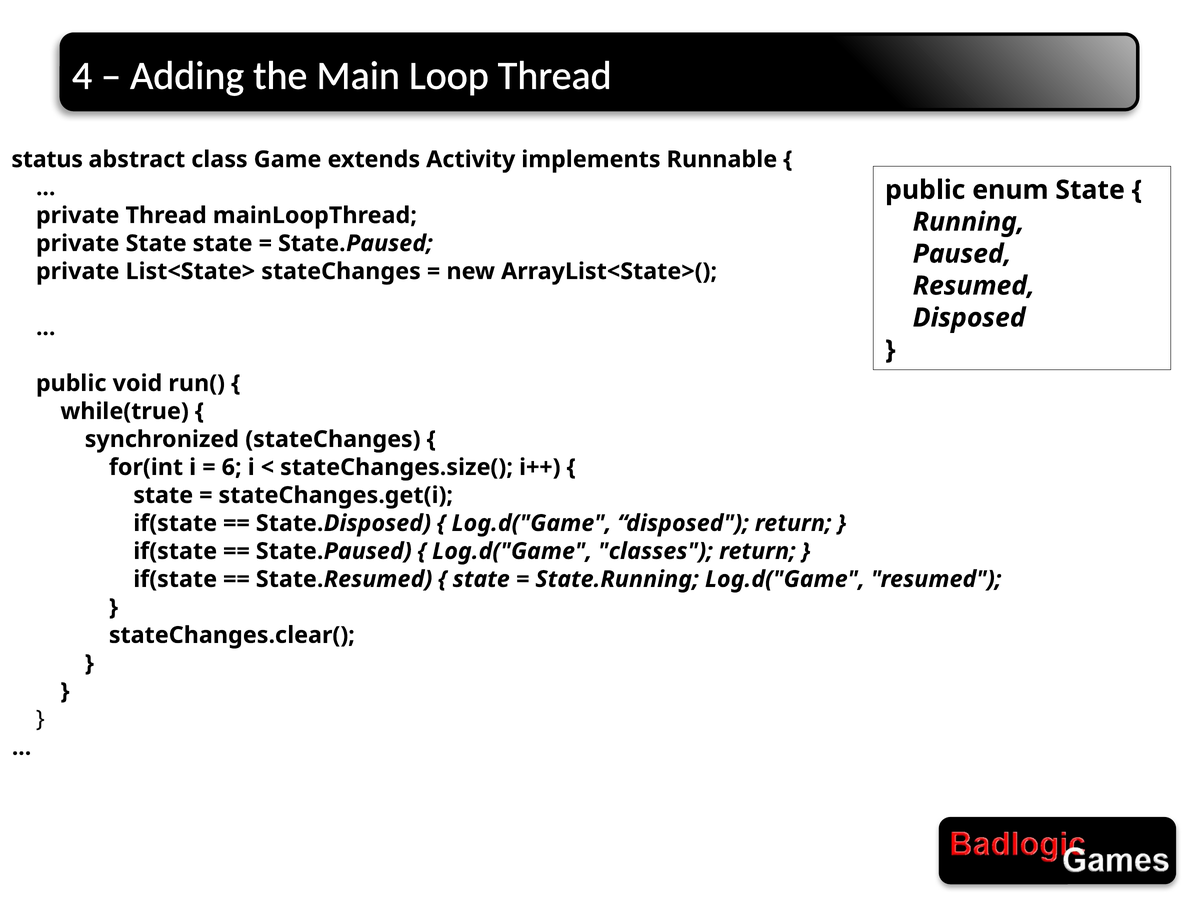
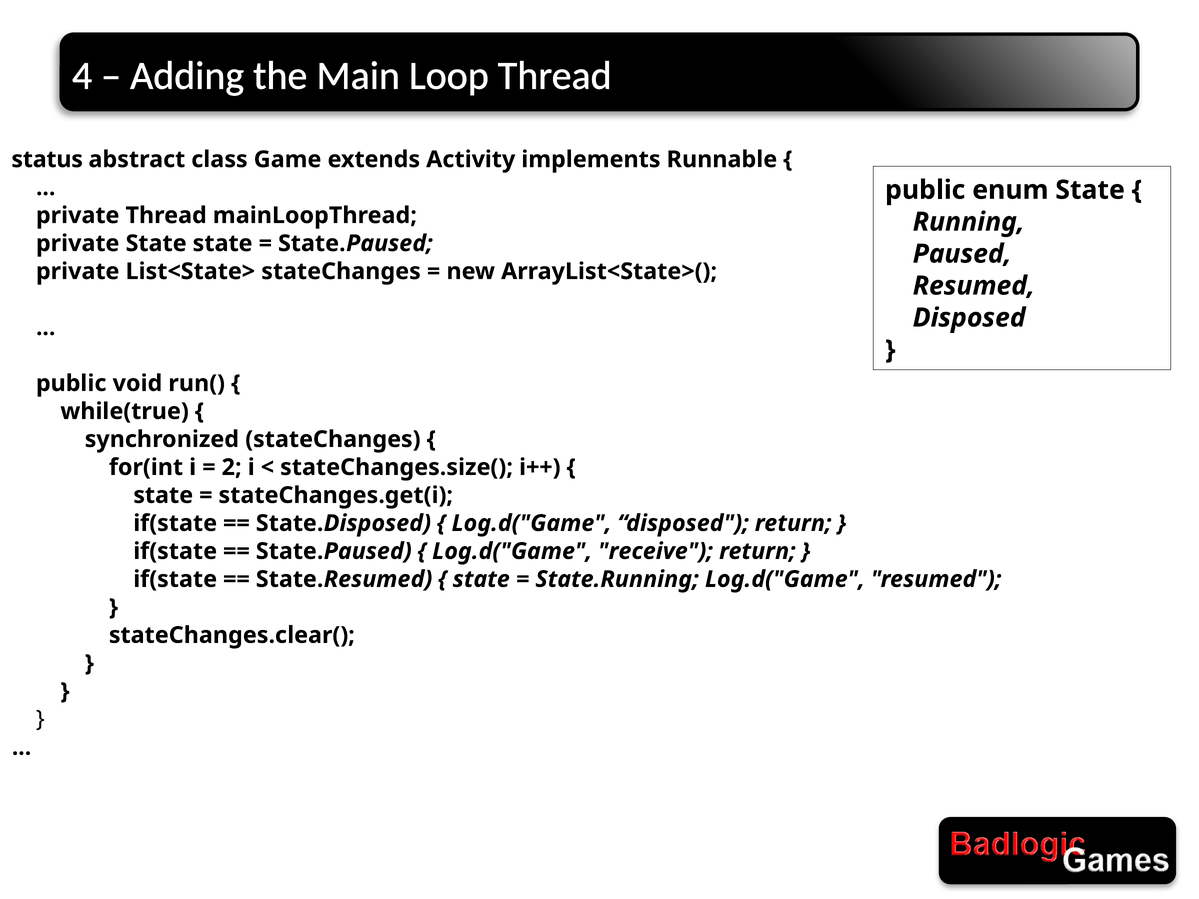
6: 6 -> 2
classes: classes -> receive
